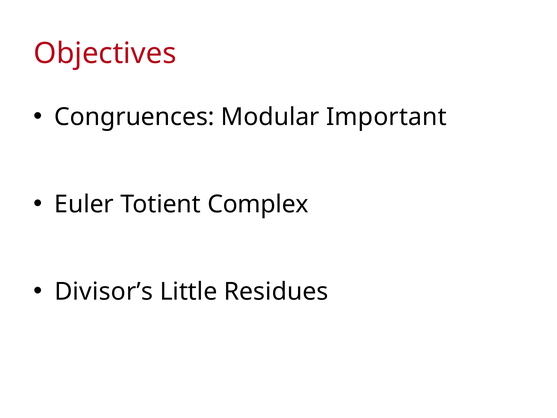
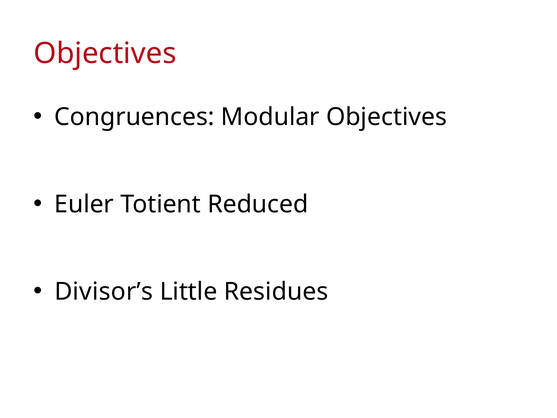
Modular Important: Important -> Objectives
Complex: Complex -> Reduced
